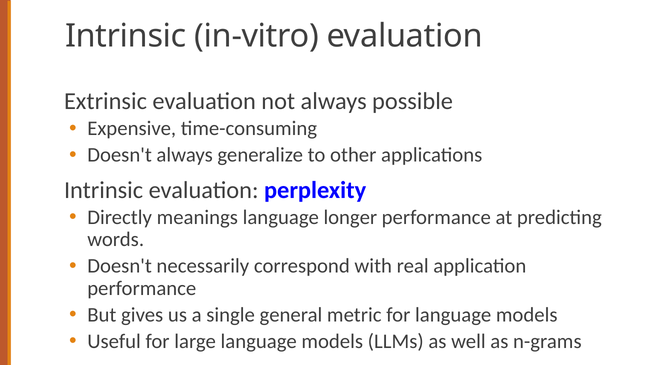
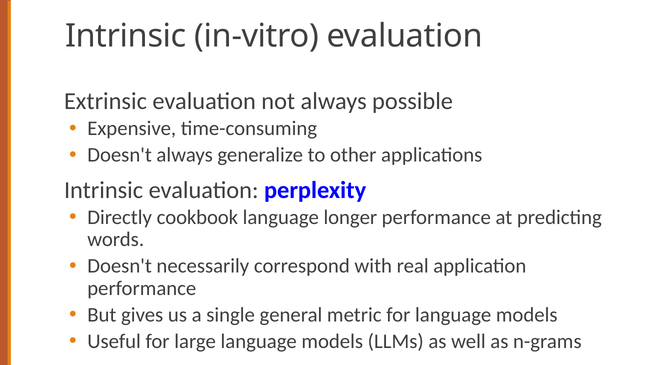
meanings: meanings -> cookbook
